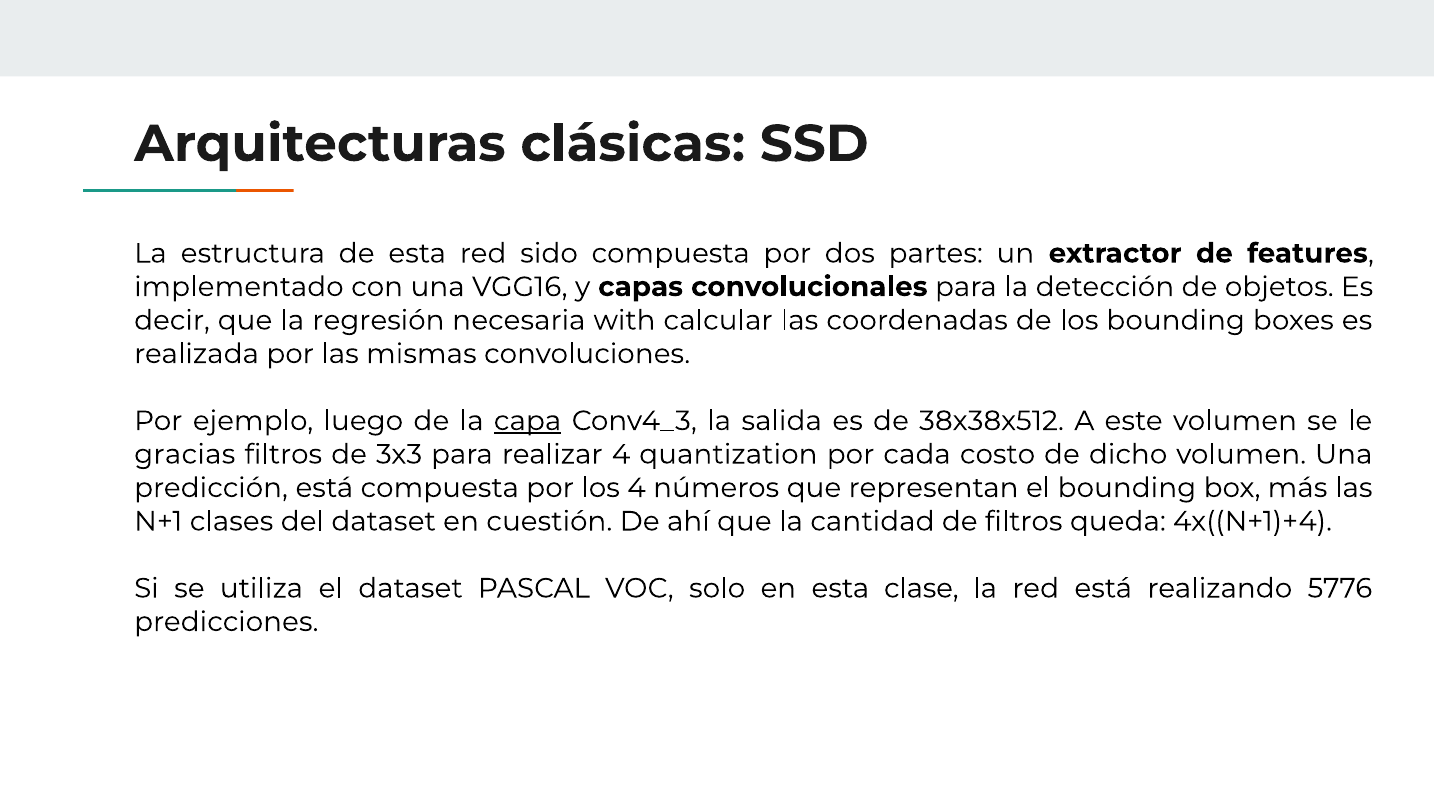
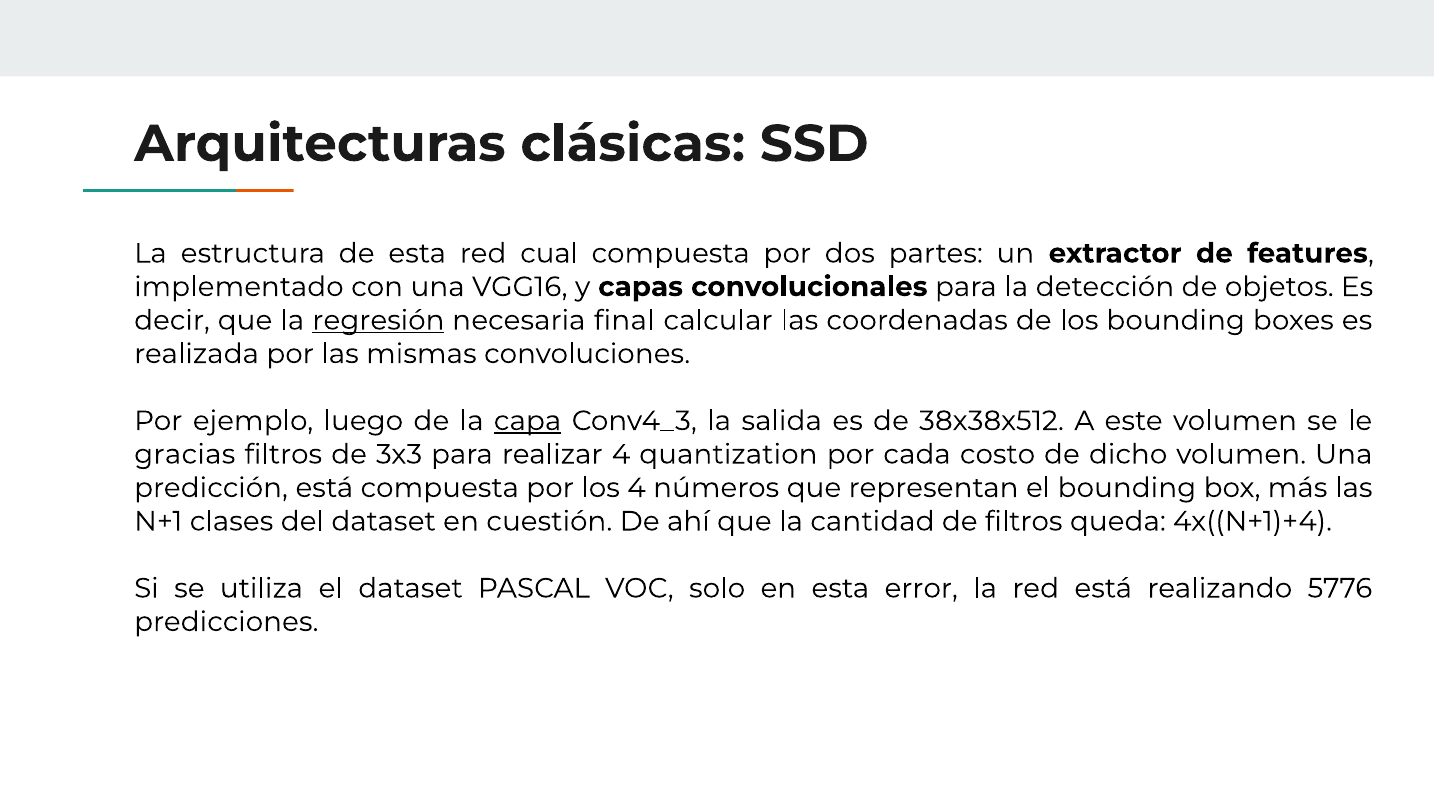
sido: sido -> cual
regresión underline: none -> present
with: with -> final
clase: clase -> error
